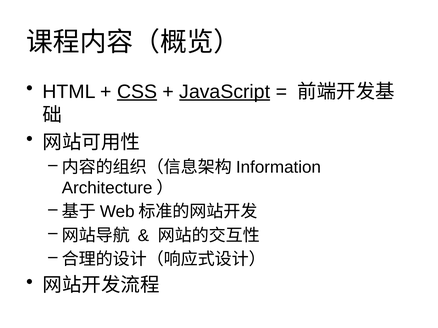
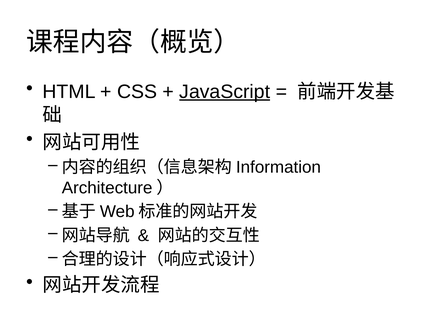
CSS underline: present -> none
